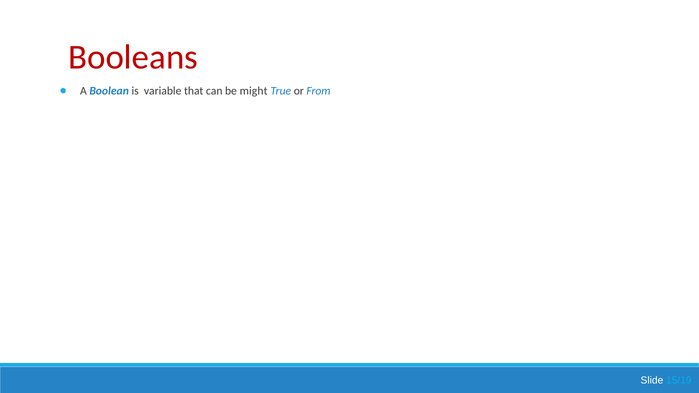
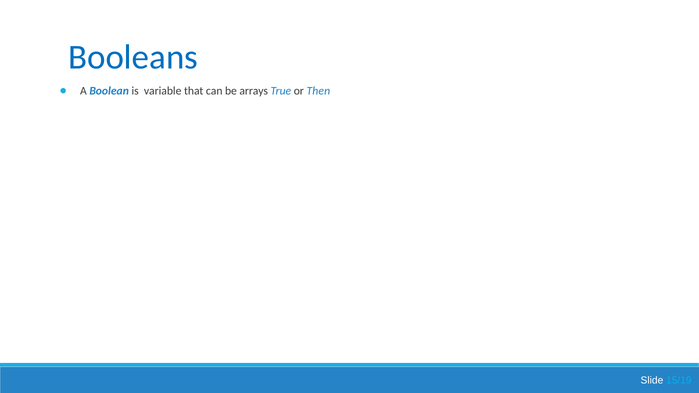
Booleans colour: red -> blue
might: might -> arrays
From: From -> Then
